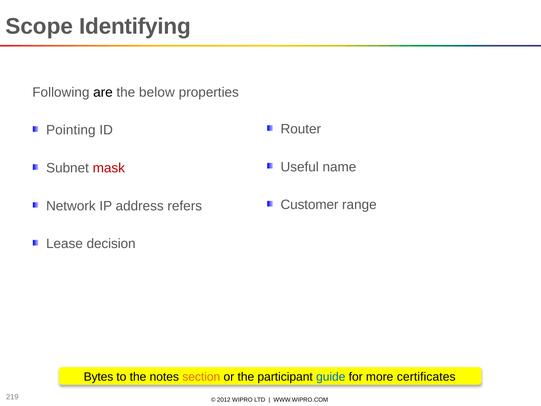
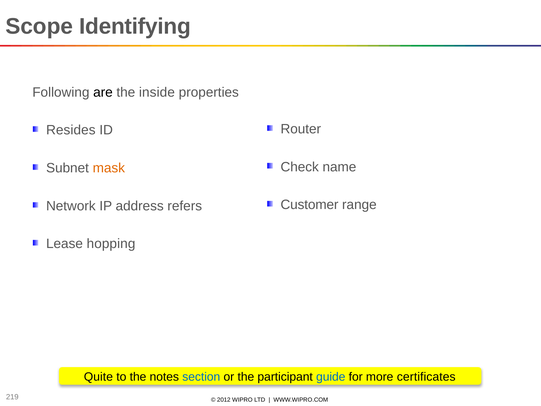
below: below -> inside
Pointing: Pointing -> Resides
Useful: Useful -> Check
mask colour: red -> orange
decision: decision -> hopping
Bytes: Bytes -> Quite
section colour: orange -> blue
